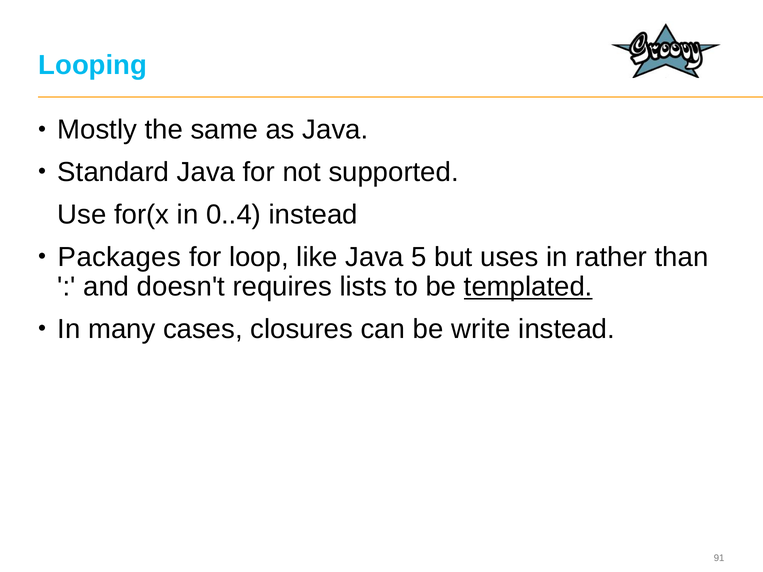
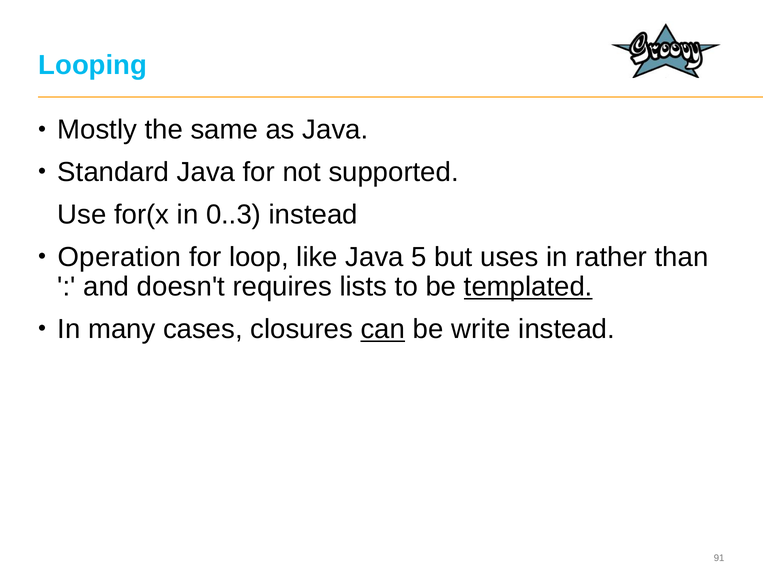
0..4: 0..4 -> 0..3
Packages: Packages -> Operation
can underline: none -> present
